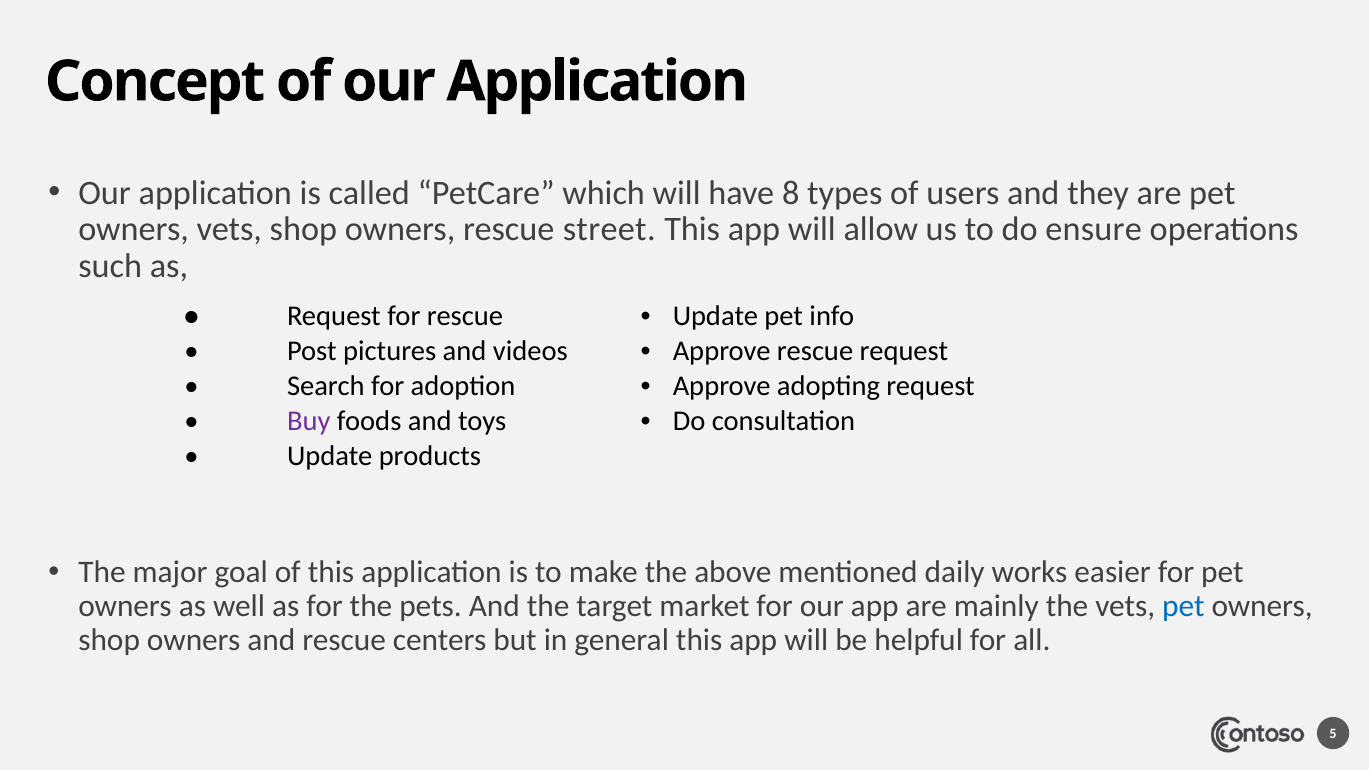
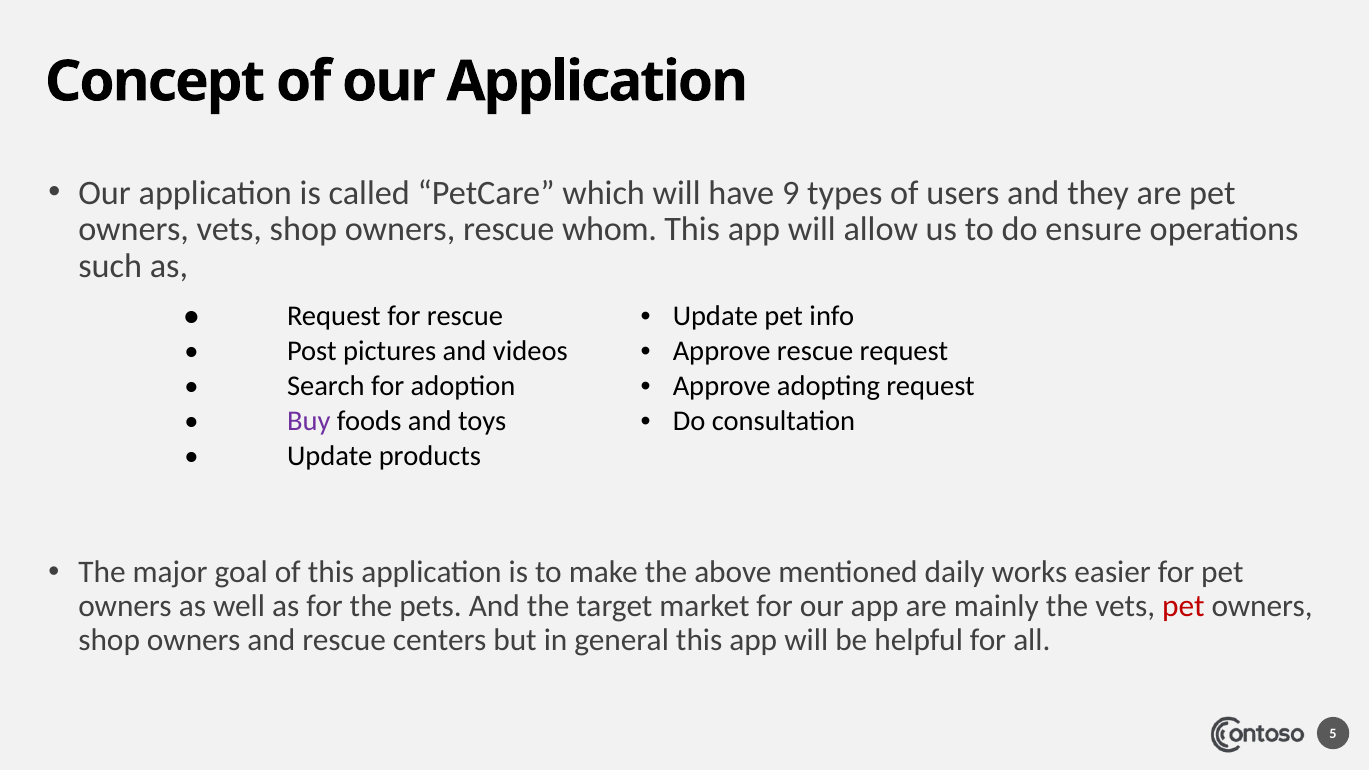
8: 8 -> 9
street: street -> whom
pet at (1183, 606) colour: blue -> red
